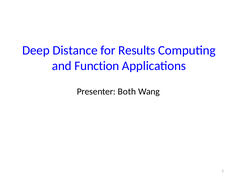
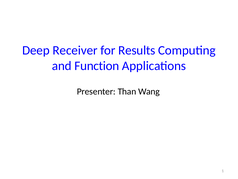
Distance: Distance -> Receiver
Both: Both -> Than
